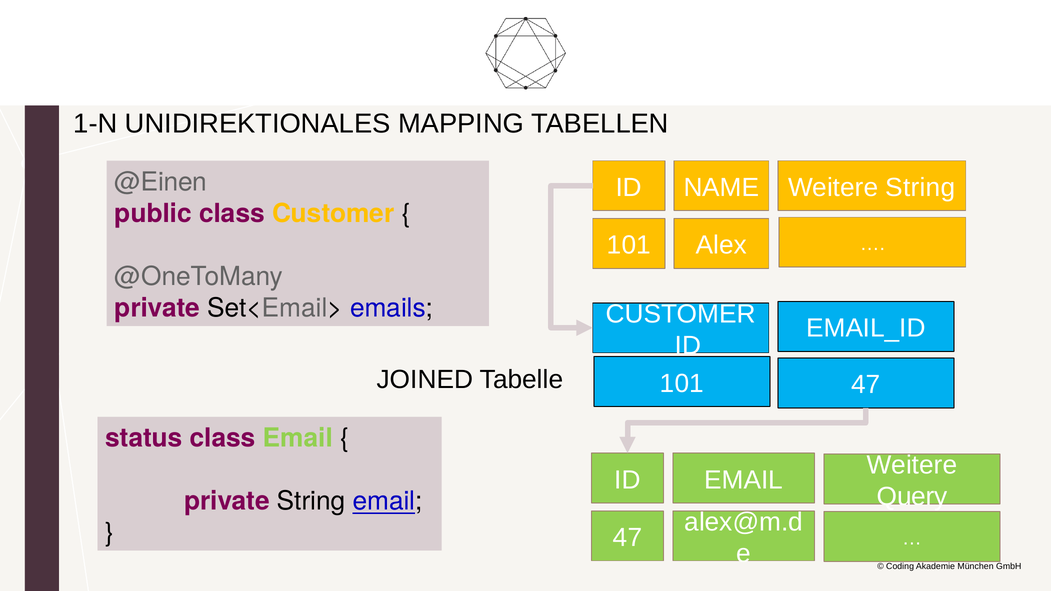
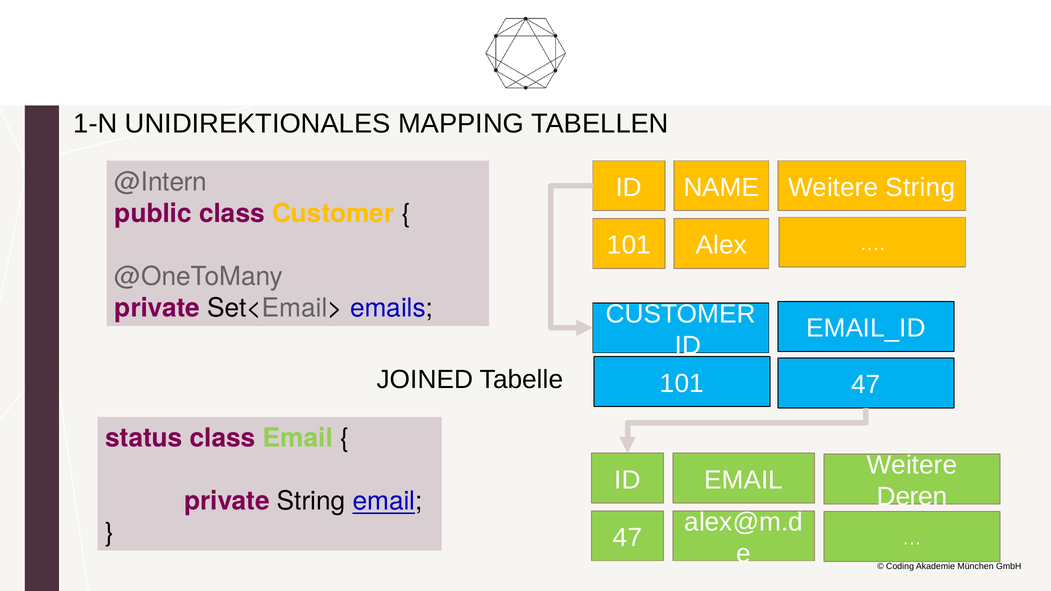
@Einen: @Einen -> @Intern
Query: Query -> Deren
